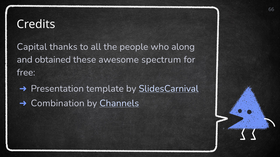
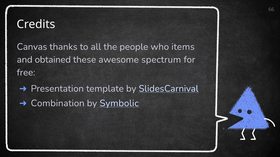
Capital: Capital -> Canvas
along: along -> items
Channels: Channels -> Symbolic
